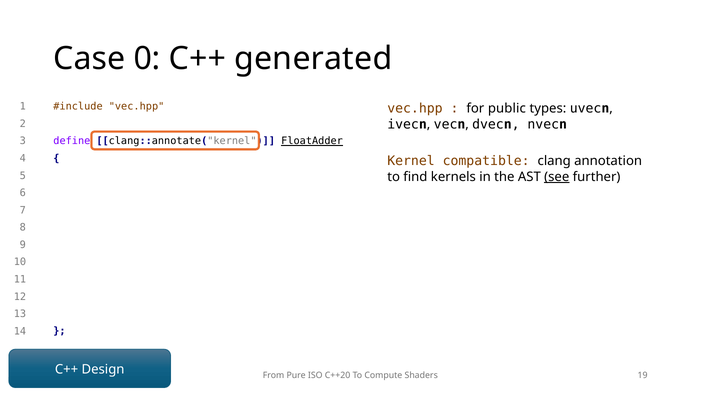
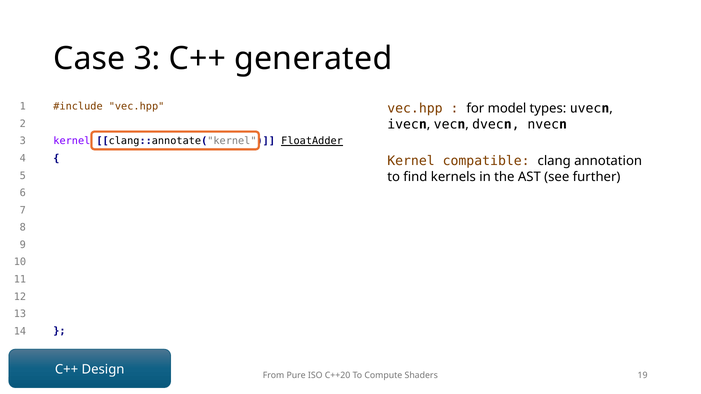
Case 0: 0 -> 3
public: public -> model
define at (72, 141): define -> kernel
see underline: present -> none
